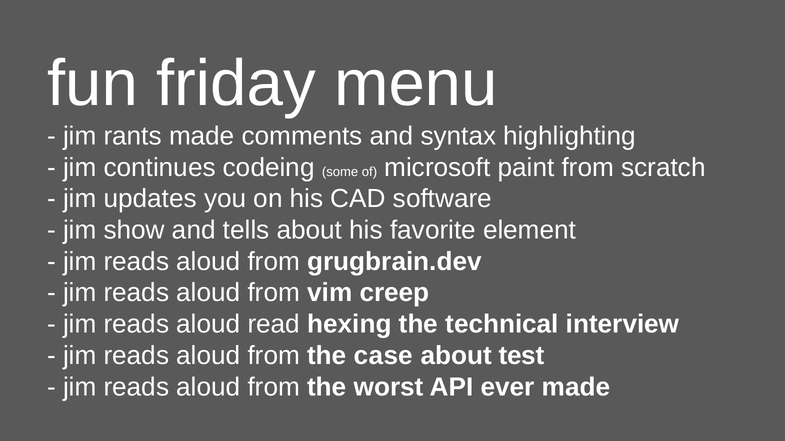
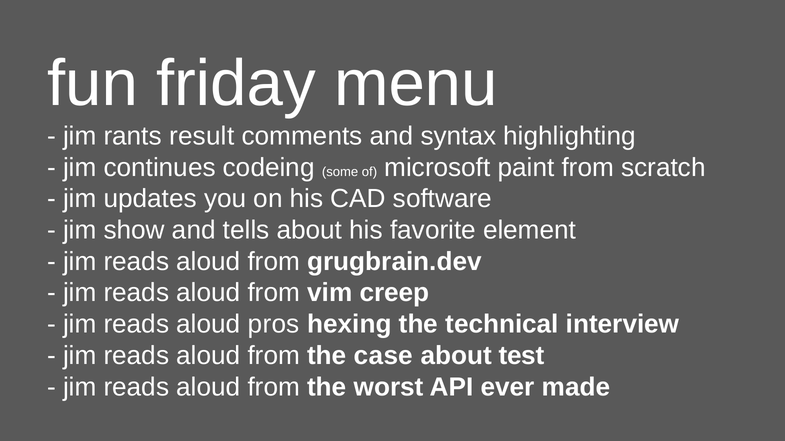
rants made: made -> result
read: read -> pros
